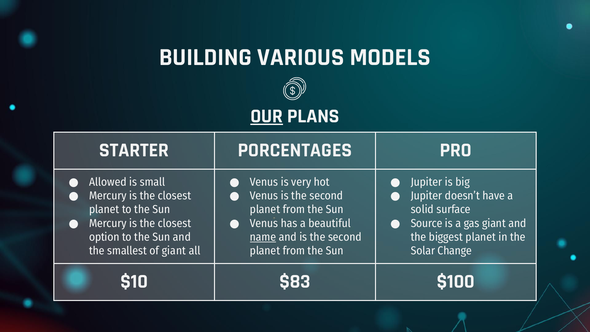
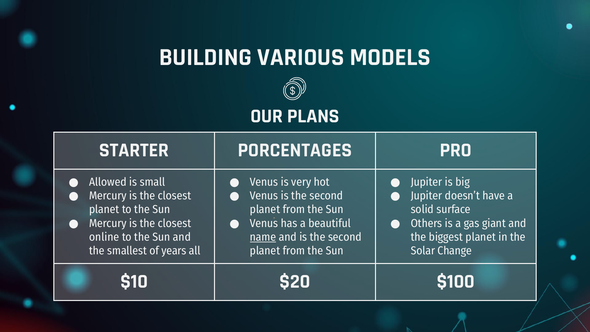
OUR underline: present -> none
Source: Source -> Others
option: option -> online
of giant: giant -> years
$83: $83 -> $20
